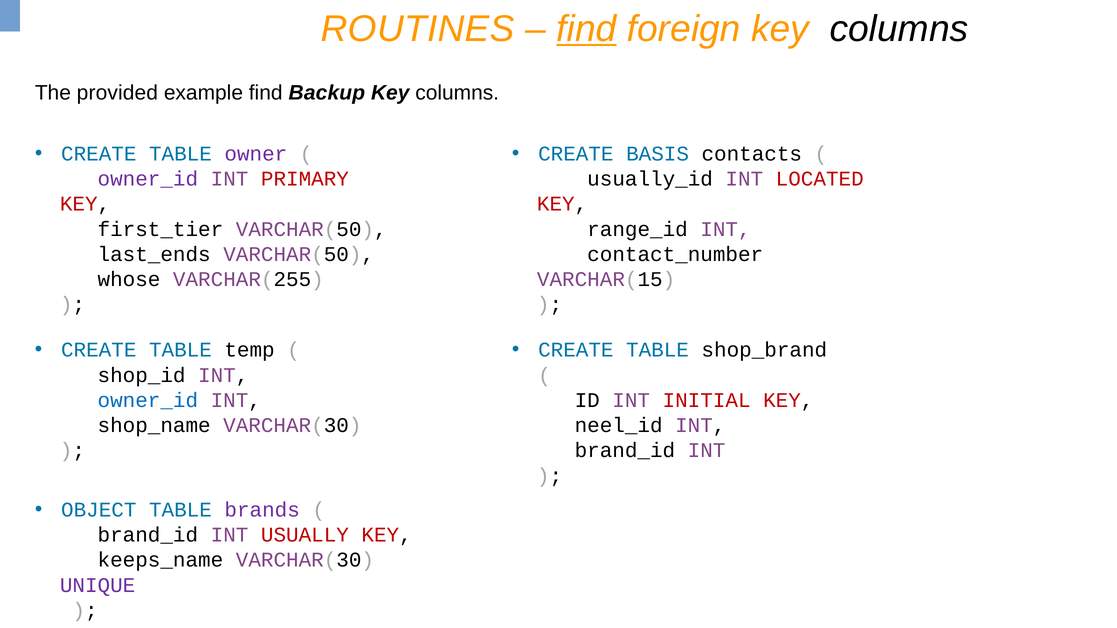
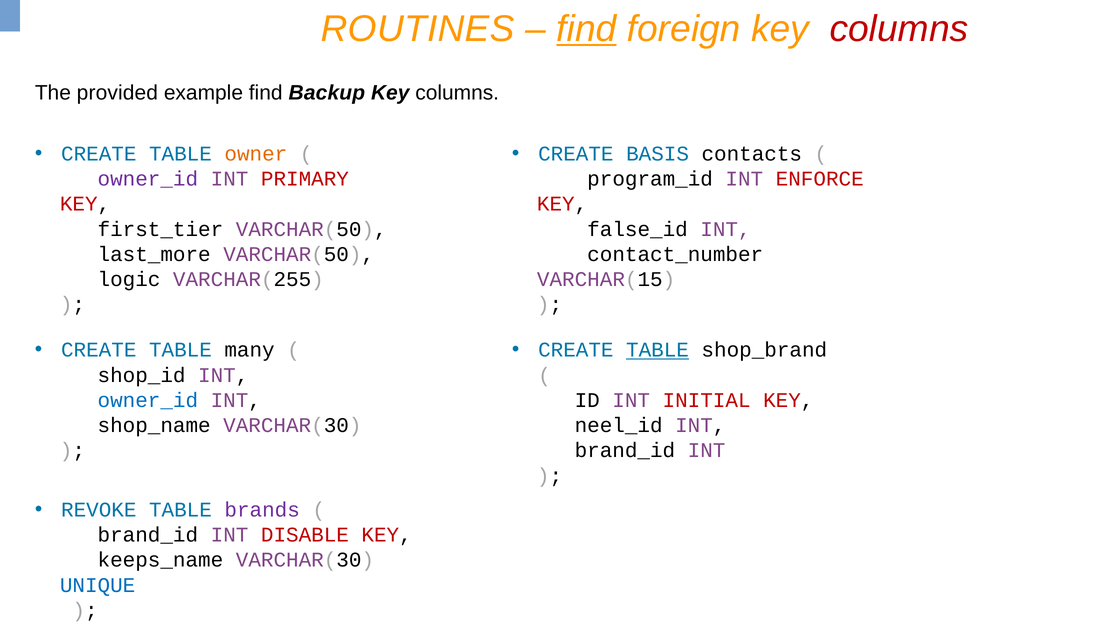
columns at (899, 29) colour: black -> red
owner colour: purple -> orange
usually_id: usually_id -> program_id
LOCATED: LOCATED -> ENFORCE
range_id: range_id -> false_id
last_ends: last_ends -> last_more
whose: whose -> logic
temp: temp -> many
TABLE at (658, 350) underline: none -> present
OBJECT: OBJECT -> REVOKE
USUALLY: USUALLY -> DISABLE
UNIQUE colour: purple -> blue
